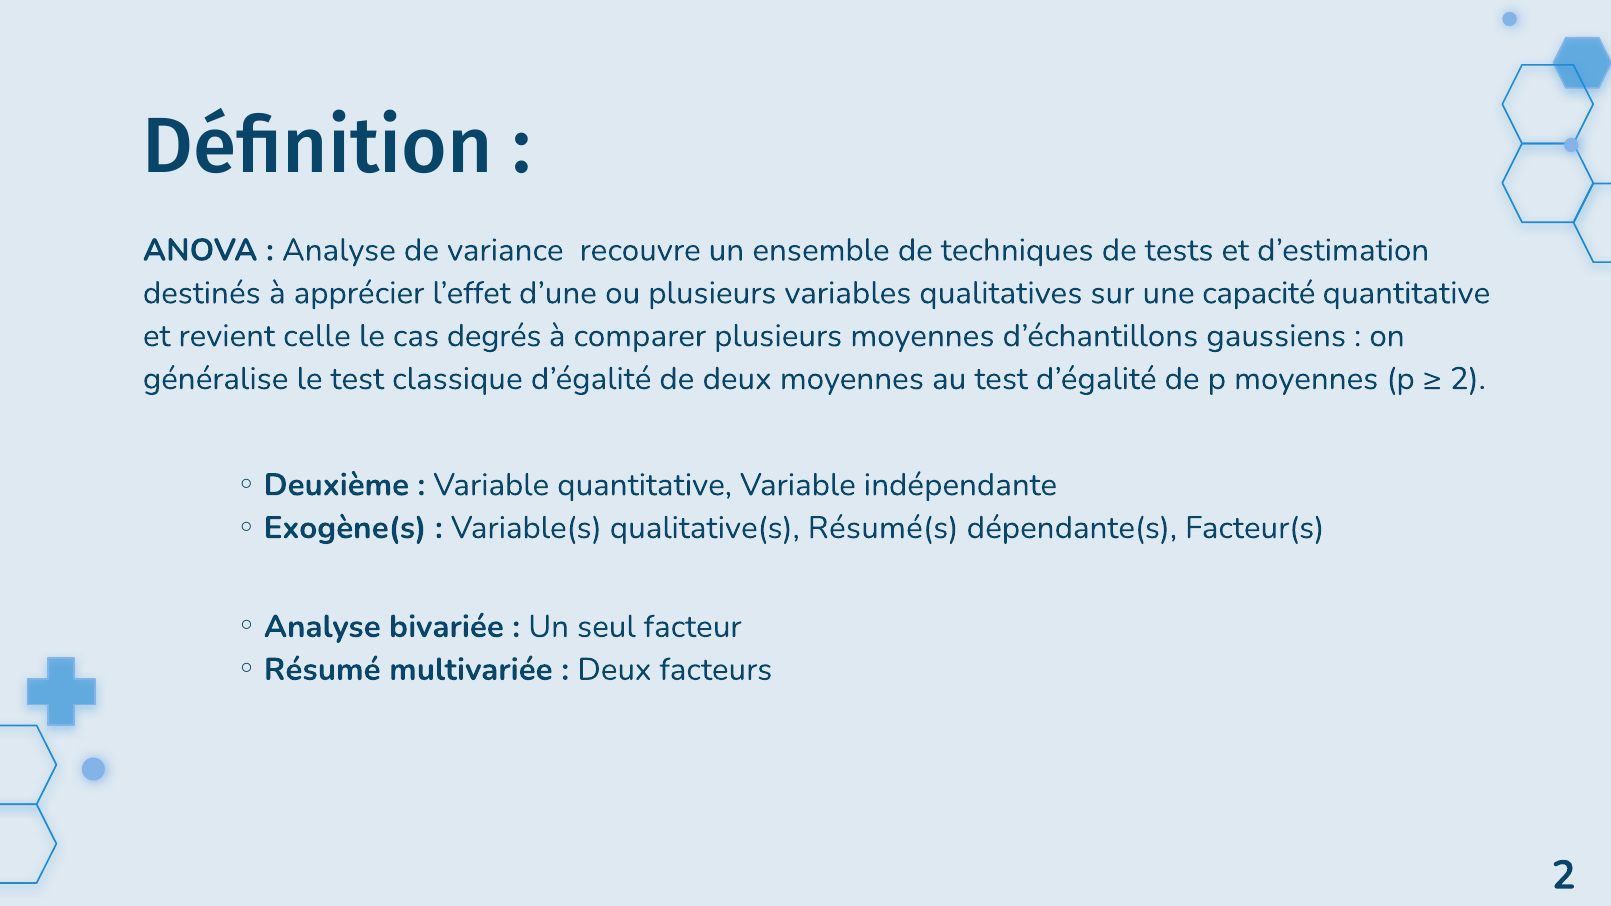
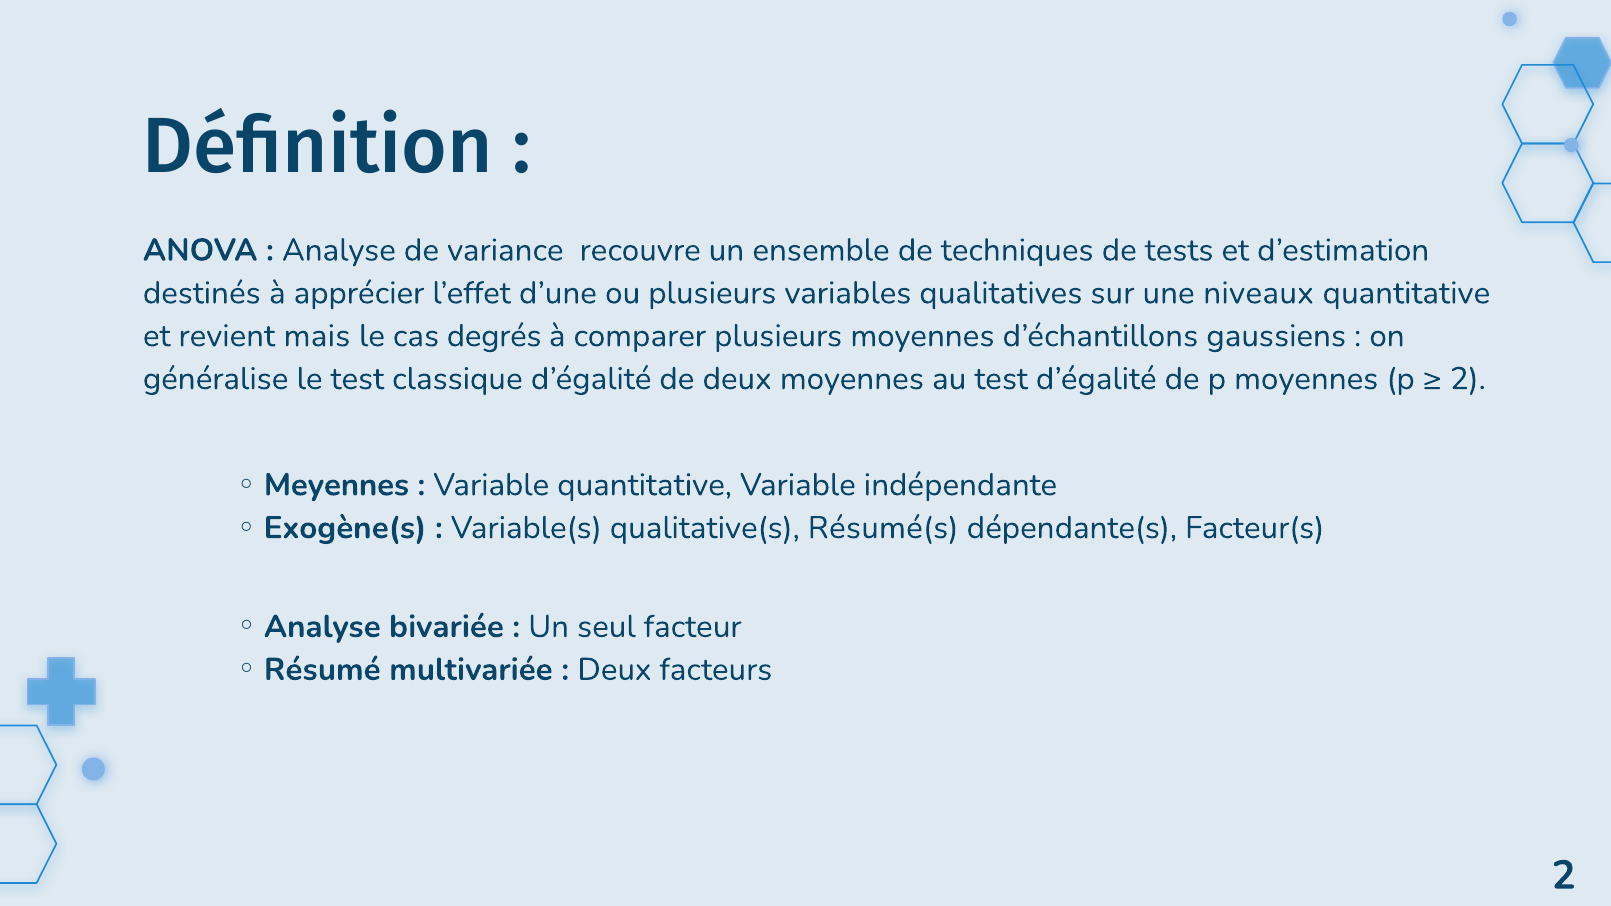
capacité: capacité -> niveaux
celle: celle -> mais
Deuxième: Deuxième -> Meyennes
